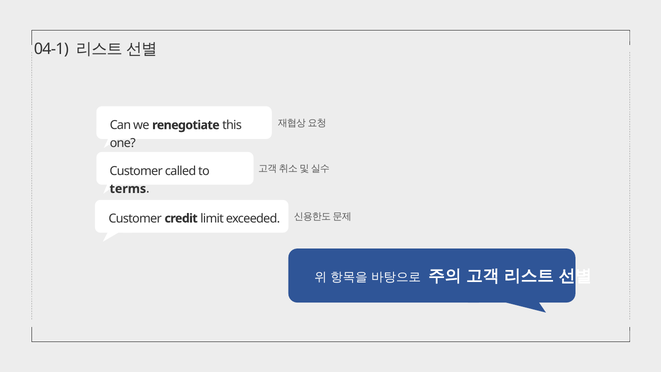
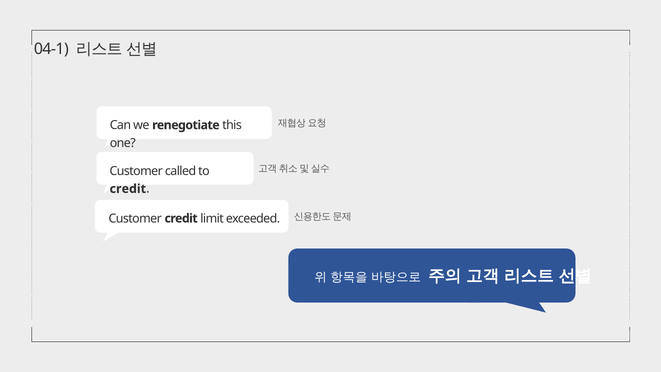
terms at (128, 189): terms -> credit
